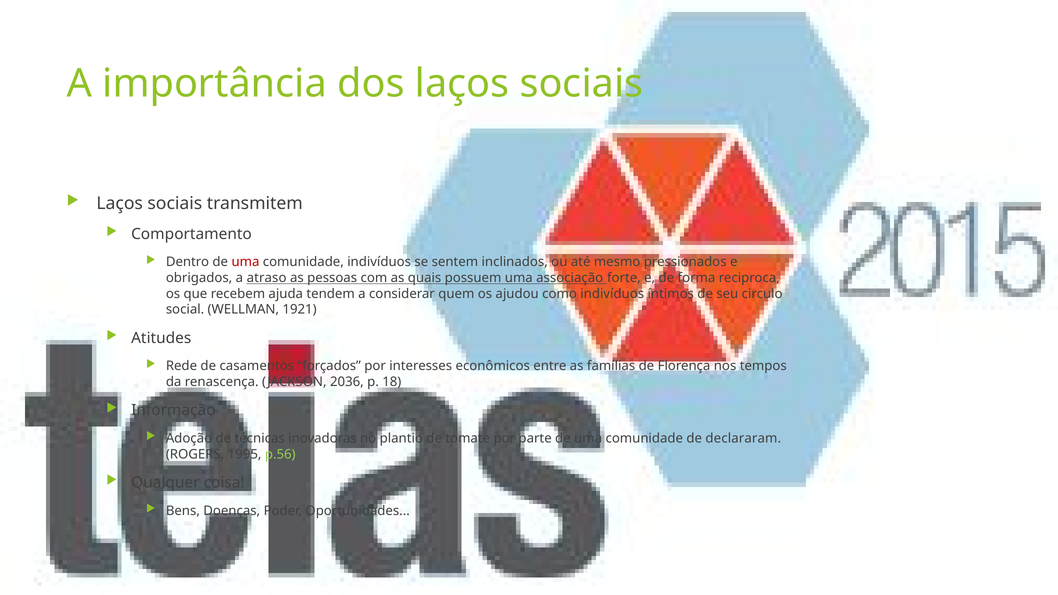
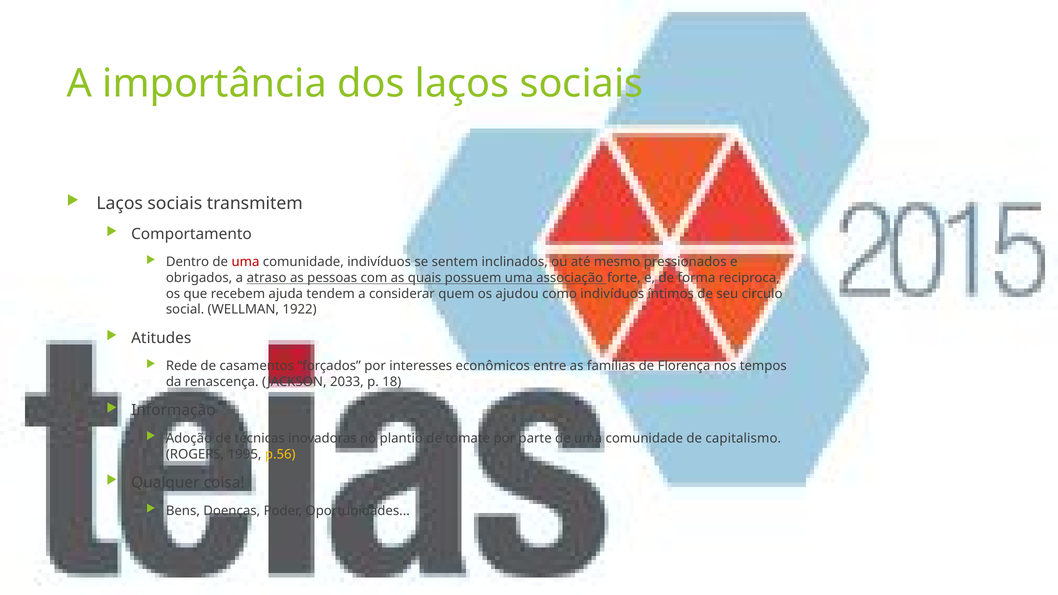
1921: 1921 -> 1922
2036: 2036 -> 2033
declararam: declararam -> capitalismo
p.56 colour: light green -> yellow
